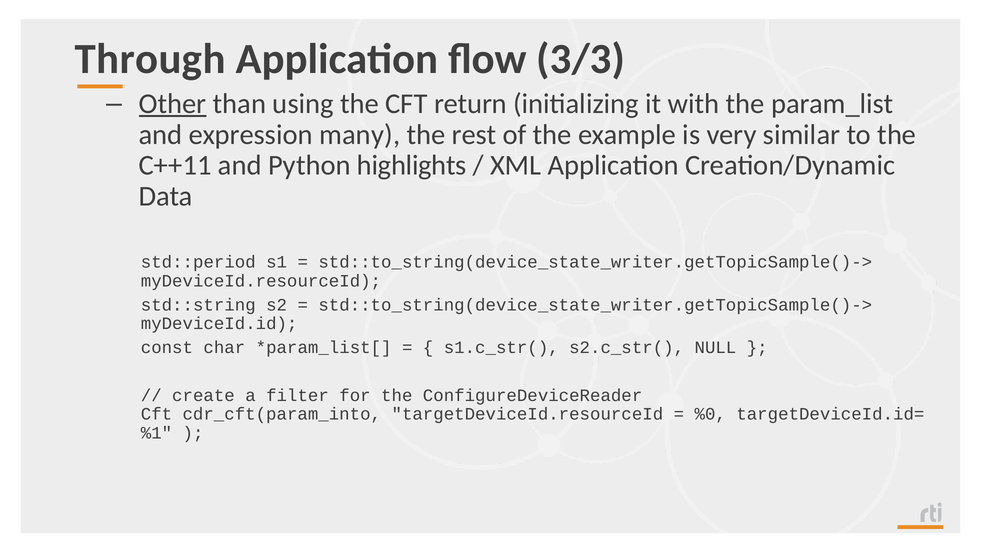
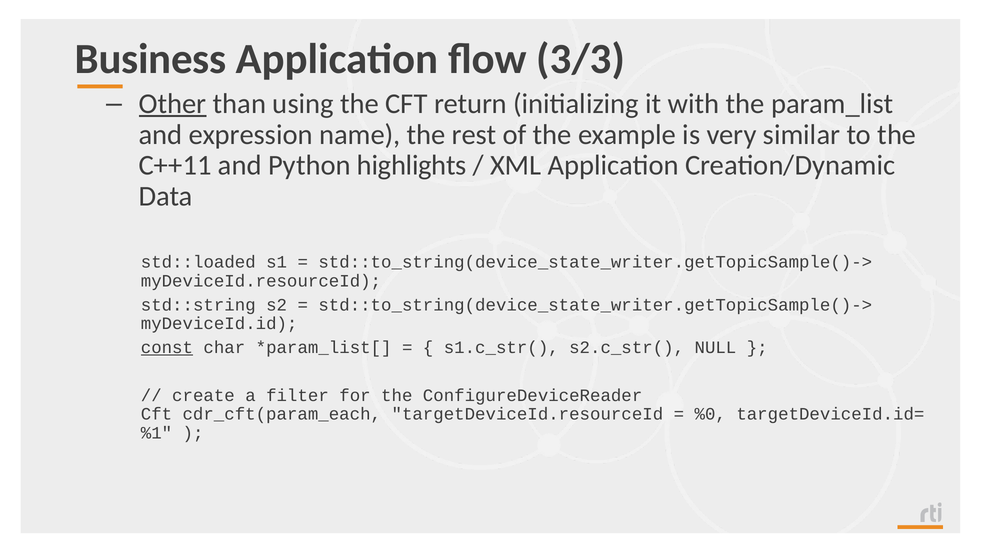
Through: Through -> Business
many: many -> name
std::period: std::period -> std::loaded
const underline: none -> present
cdr_cft(param_into: cdr_cft(param_into -> cdr_cft(param_each
